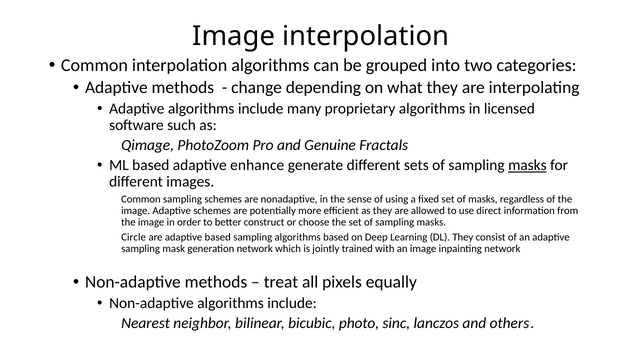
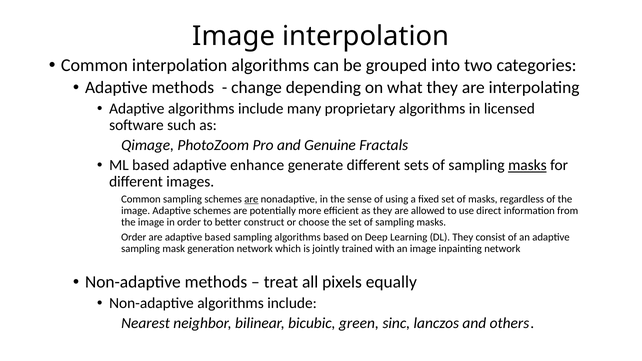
are at (251, 199) underline: none -> present
Circle at (134, 237): Circle -> Order
photo: photo -> green
